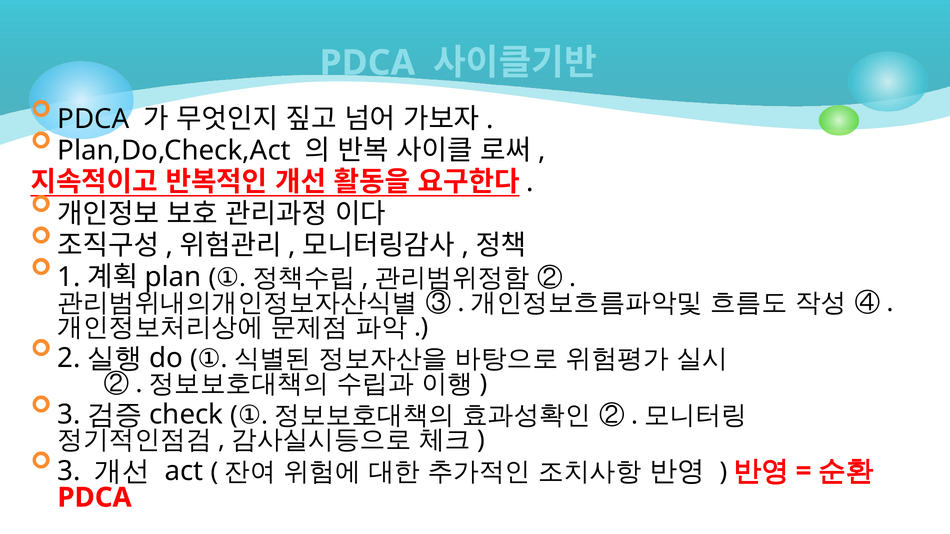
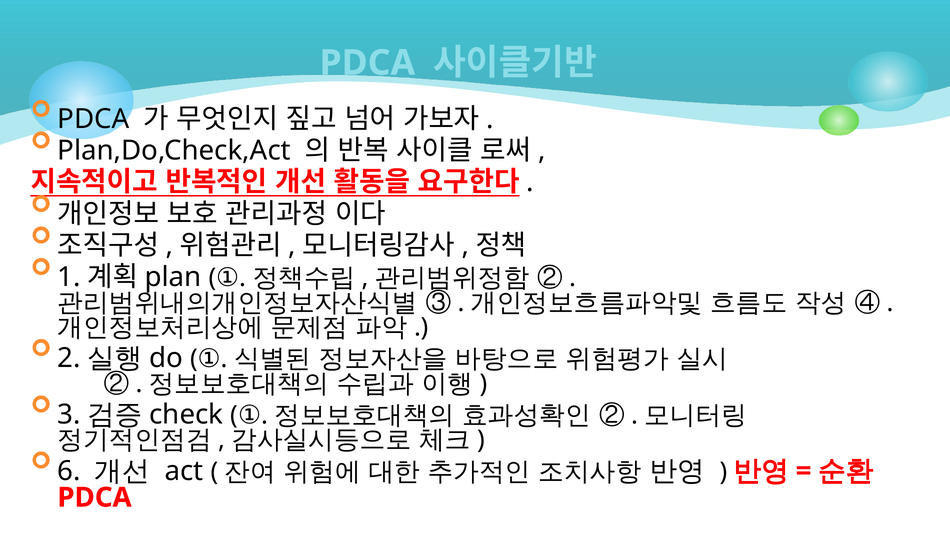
3 at (69, 471): 3 -> 6
